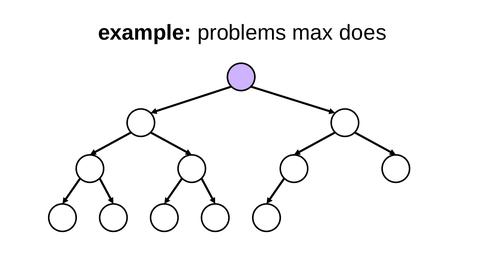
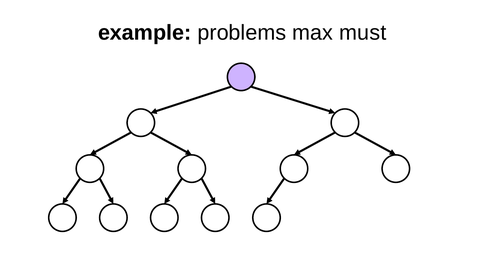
does: does -> must
